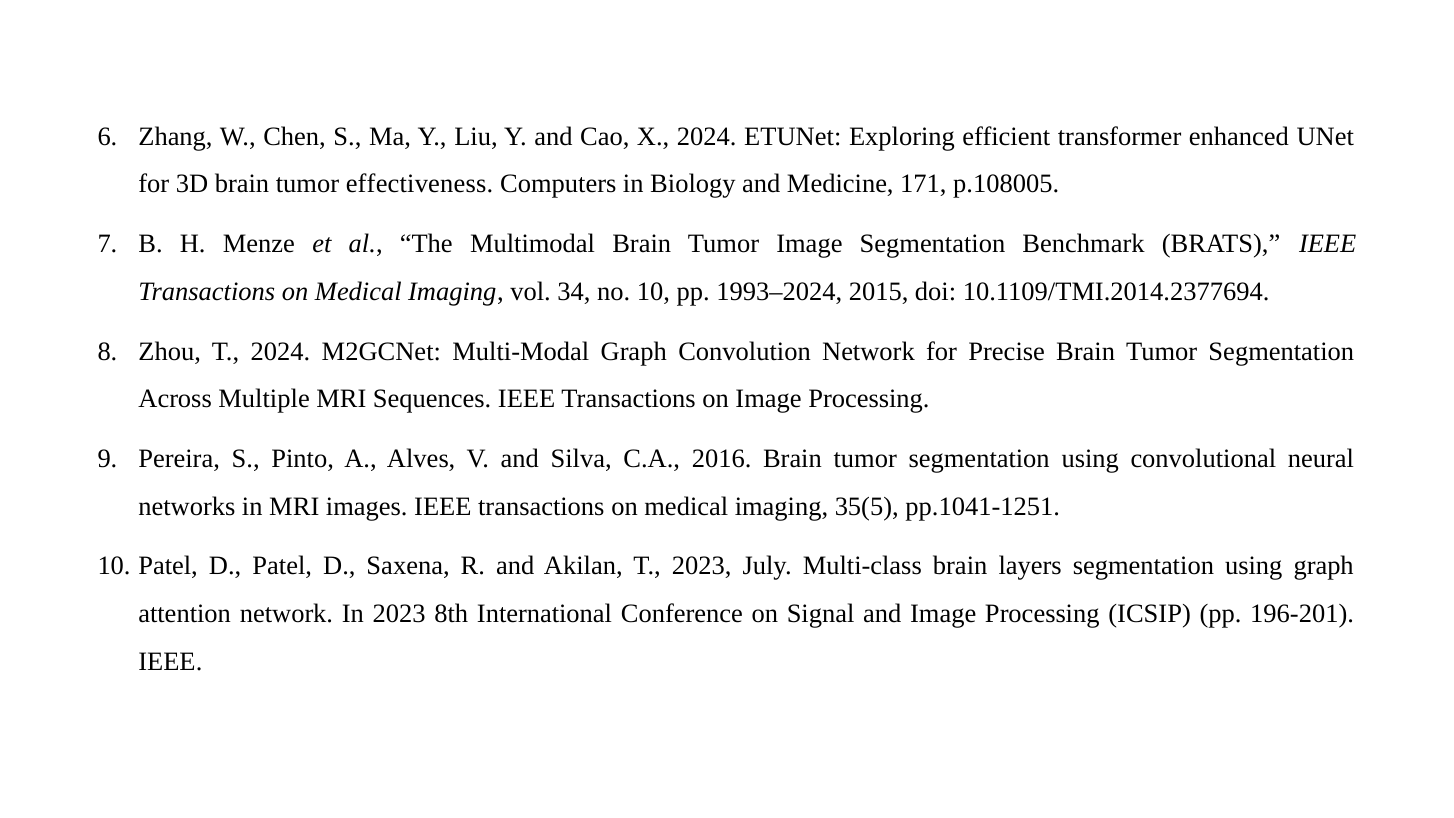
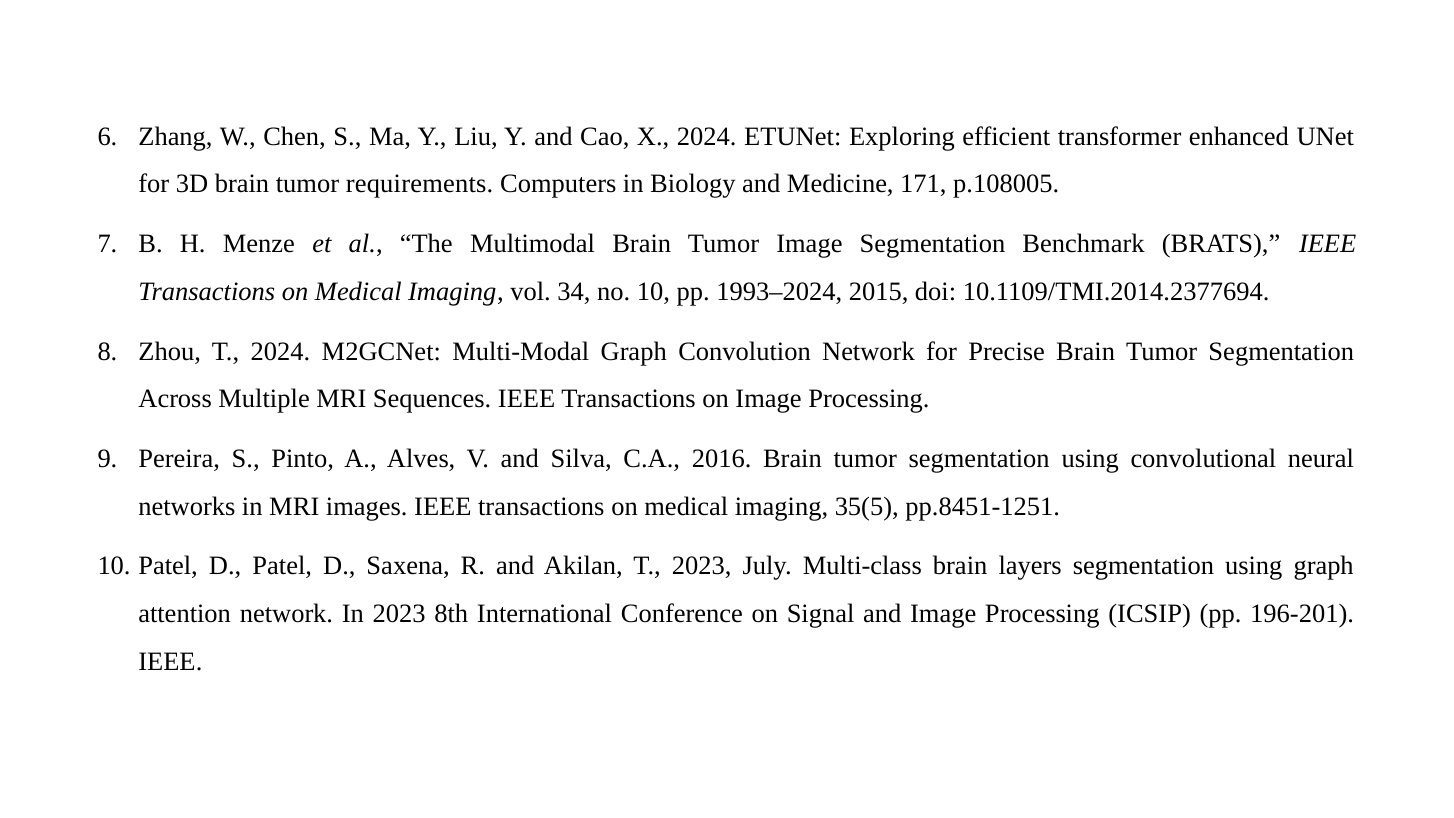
effectiveness: effectiveness -> requirements
pp.1041-1251: pp.1041-1251 -> pp.8451-1251
